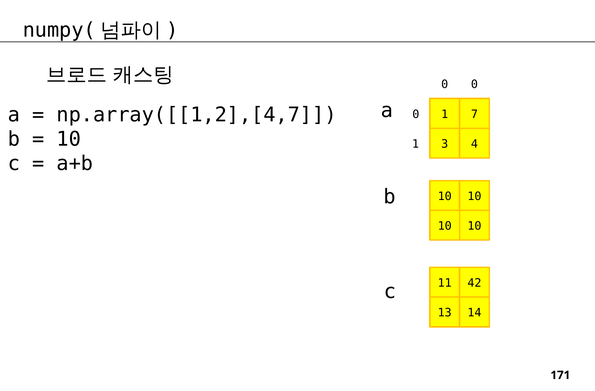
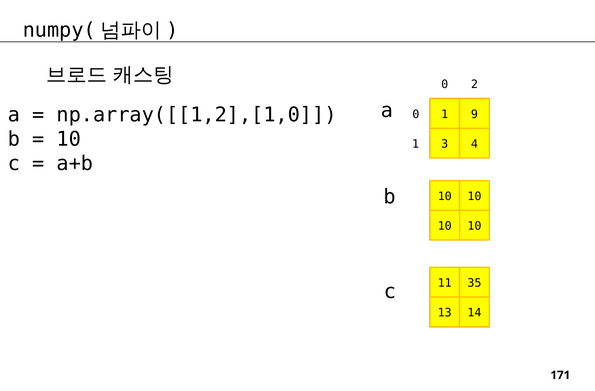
0 0: 0 -> 2
np.array([[1,2],[4,7: np.array([[1,2],[4,7 -> np.array([[1,2],[1,0
7: 7 -> 9
42: 42 -> 35
